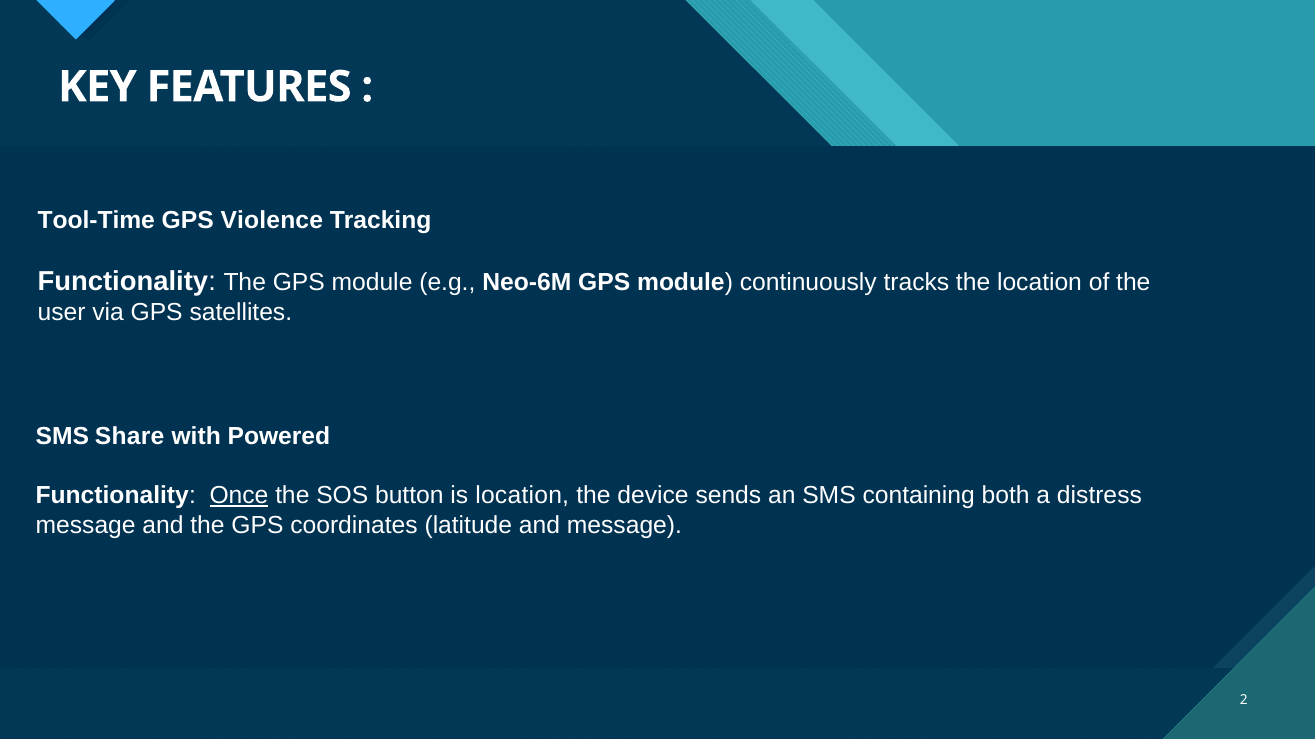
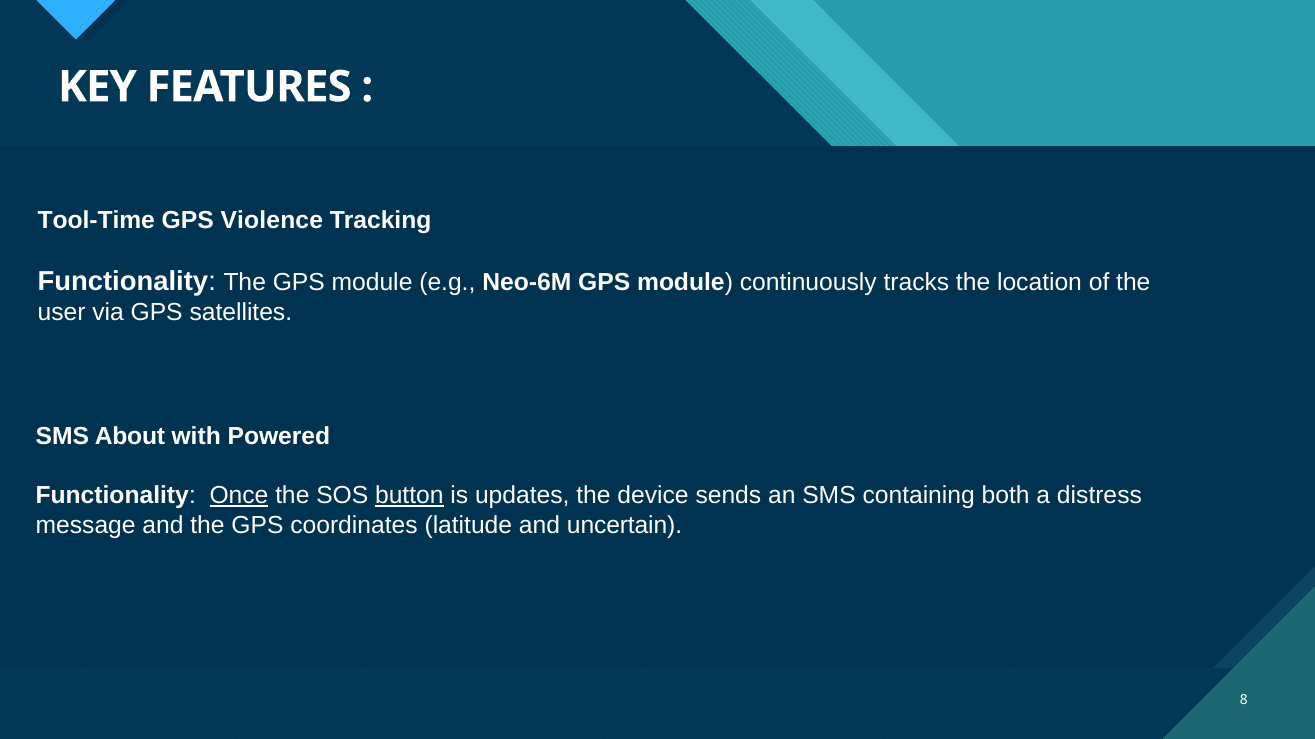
Share: Share -> About
button underline: none -> present
is location: location -> updates
and message: message -> uncertain
2: 2 -> 8
